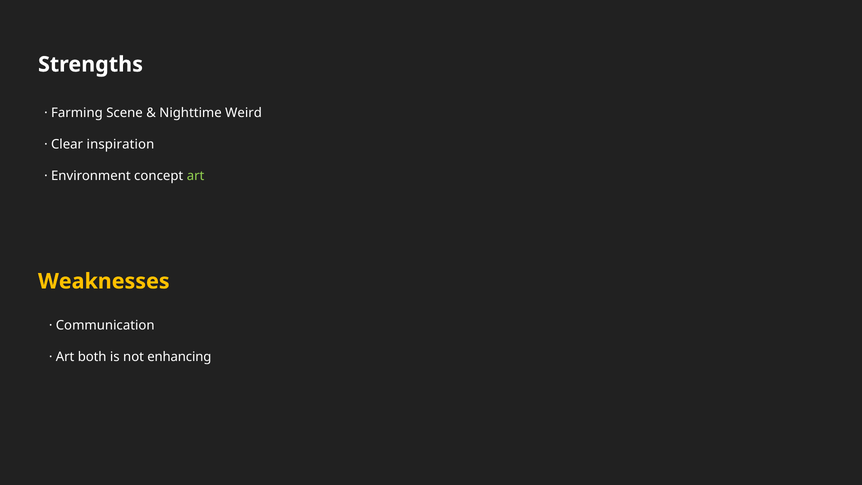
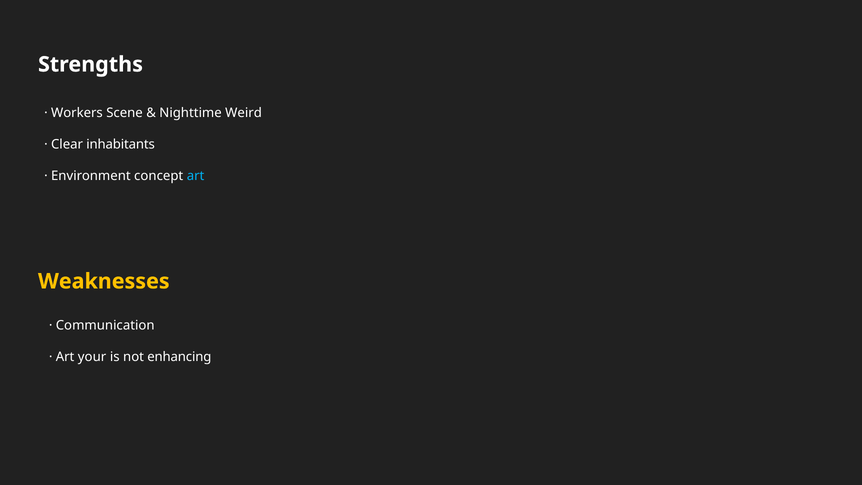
Farming: Farming -> Workers
inspiration: inspiration -> inhabitants
art at (196, 176) colour: light green -> light blue
both: both -> your
